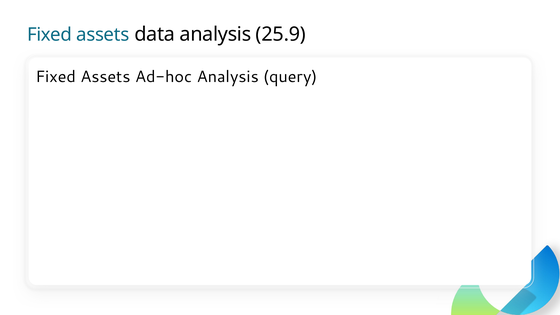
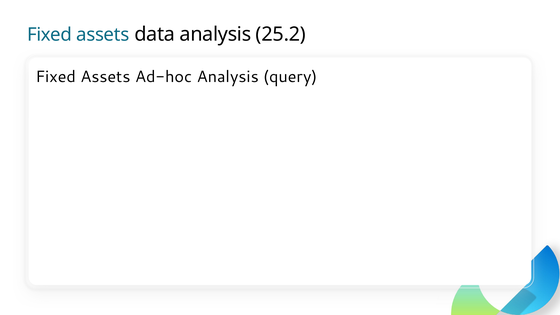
25.9: 25.9 -> 25.2
